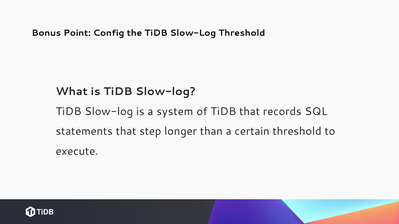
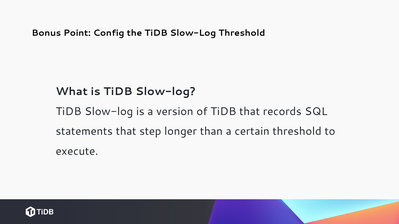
system: system -> version
